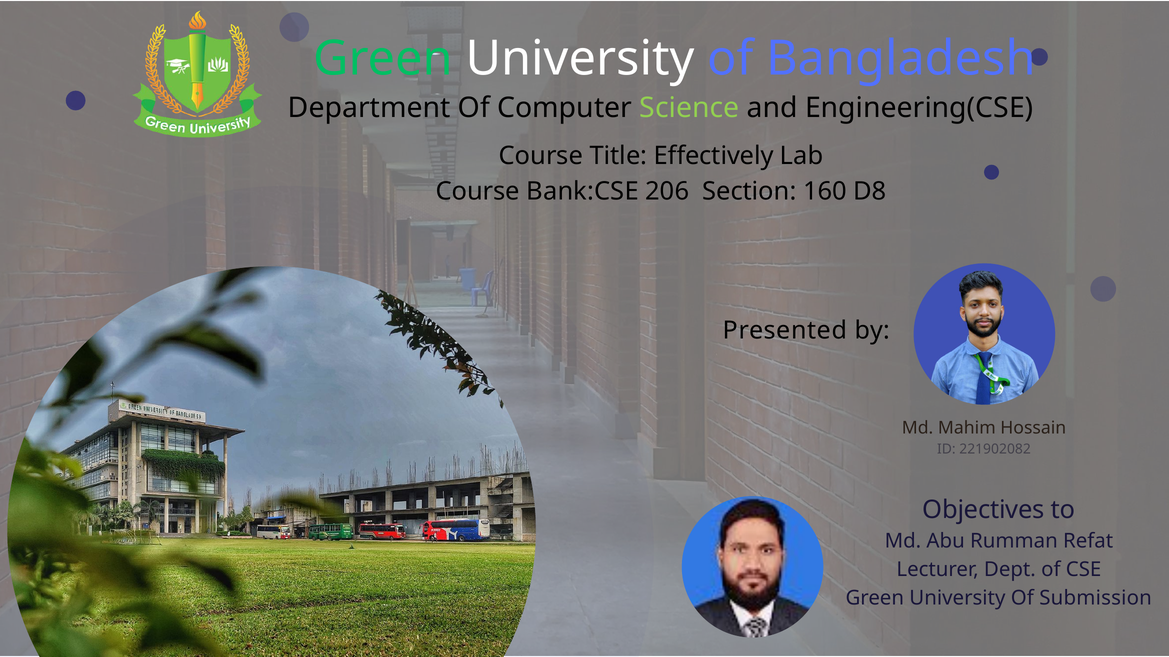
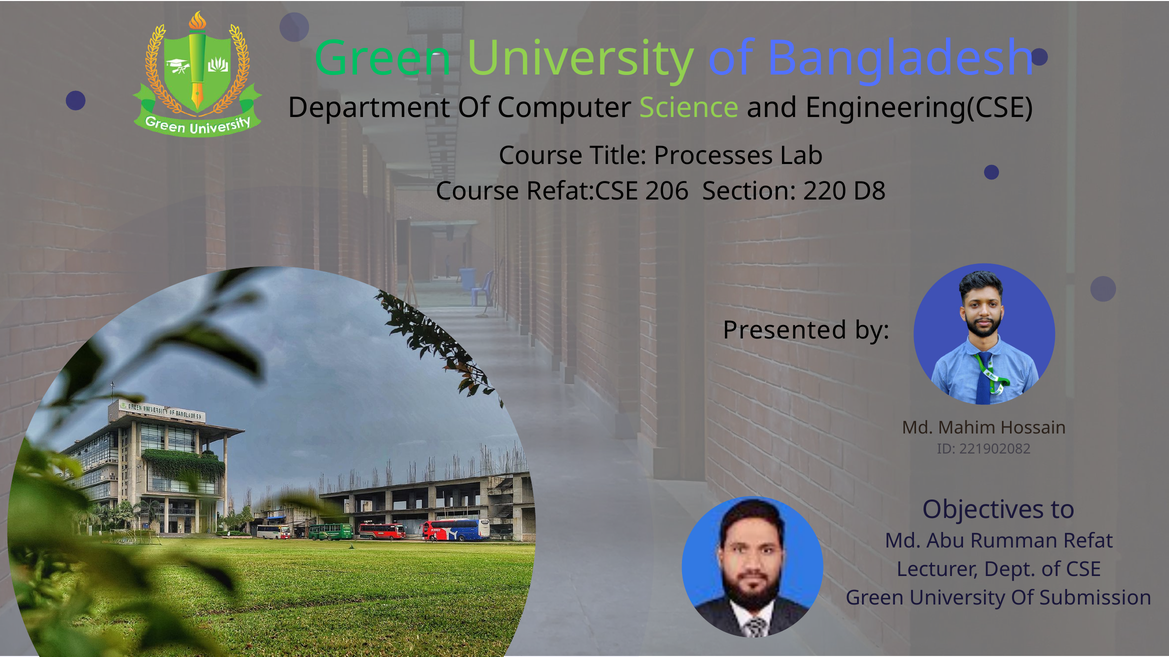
University at (580, 59) colour: white -> light green
Effectively: Effectively -> Processes
Bank:CSE: Bank:CSE -> Refat:CSE
160: 160 -> 220
